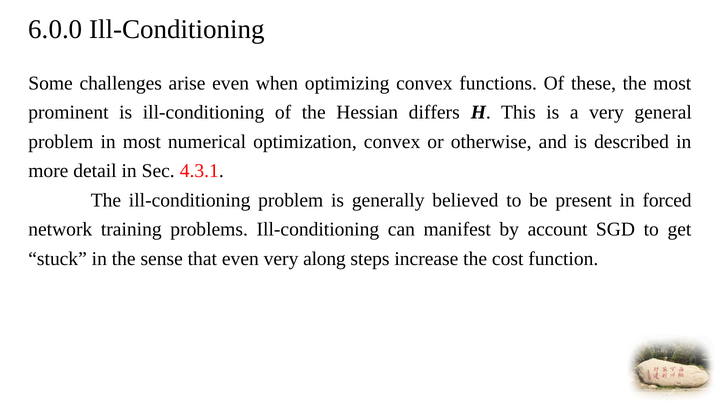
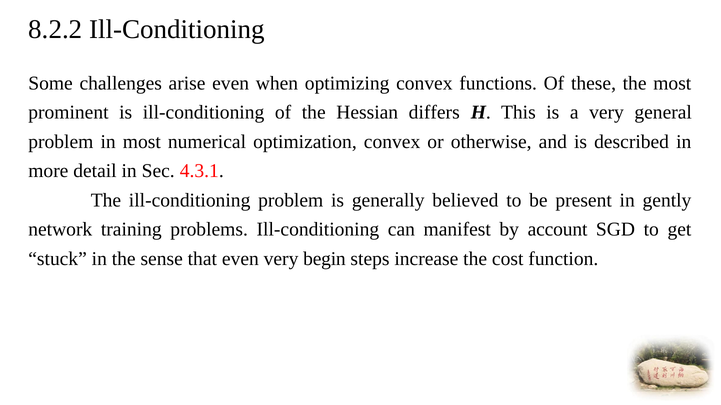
6.0.0: 6.0.0 -> 8.2.2
forced: forced -> gently
along: along -> begin
